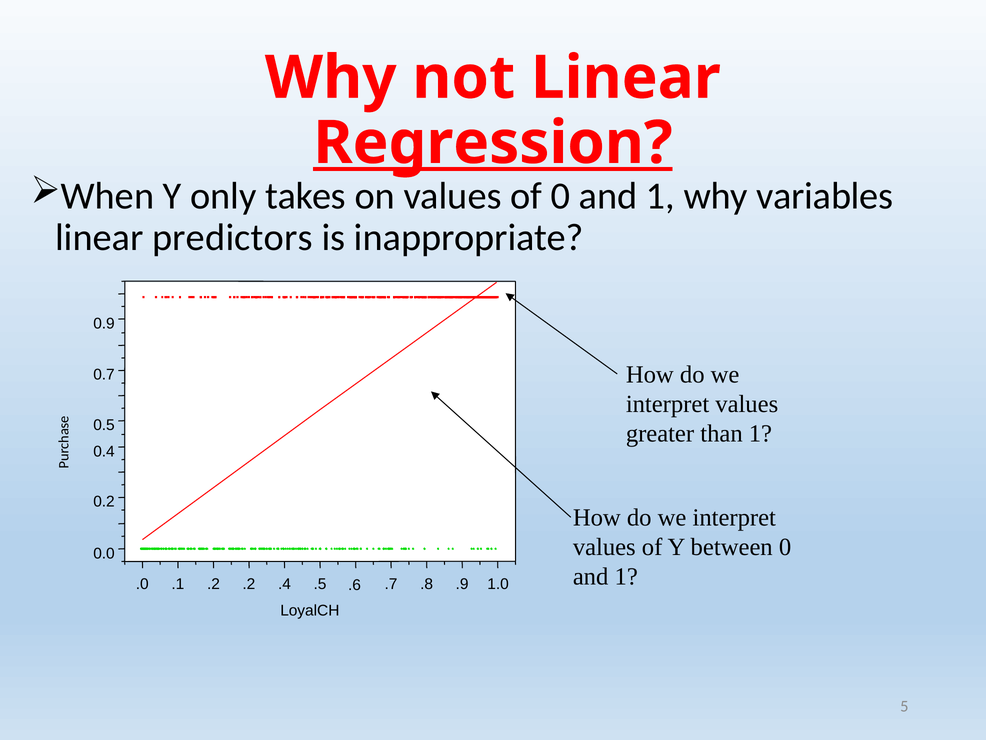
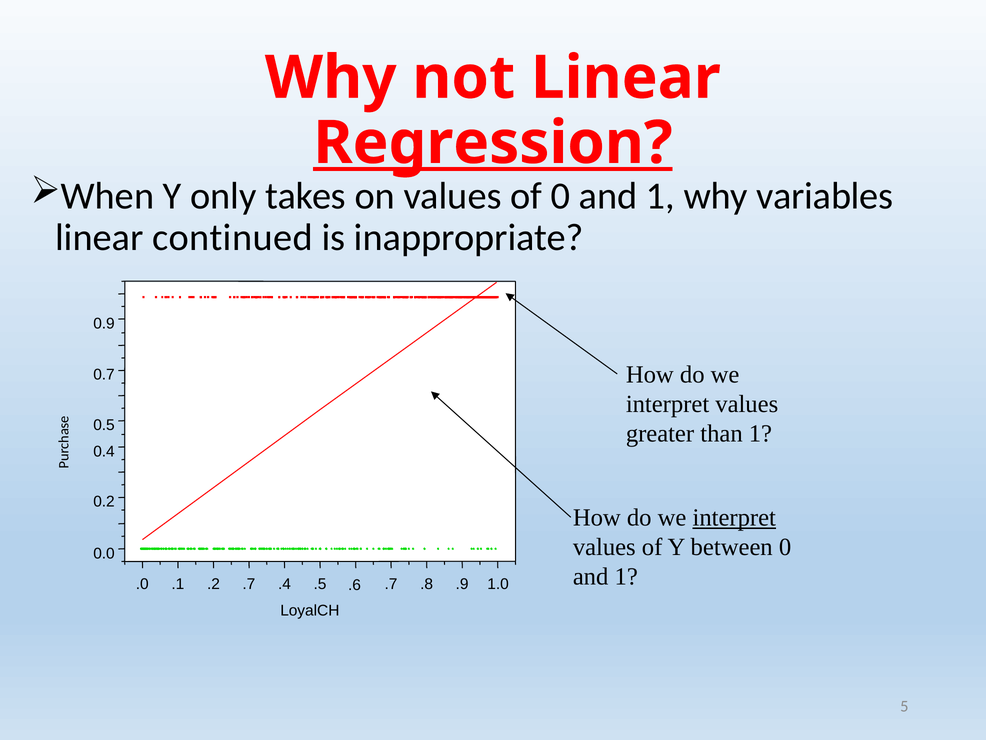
predictors: predictors -> continued
interpret at (734, 517) underline: none -> present
.2 .2: .2 -> .7
